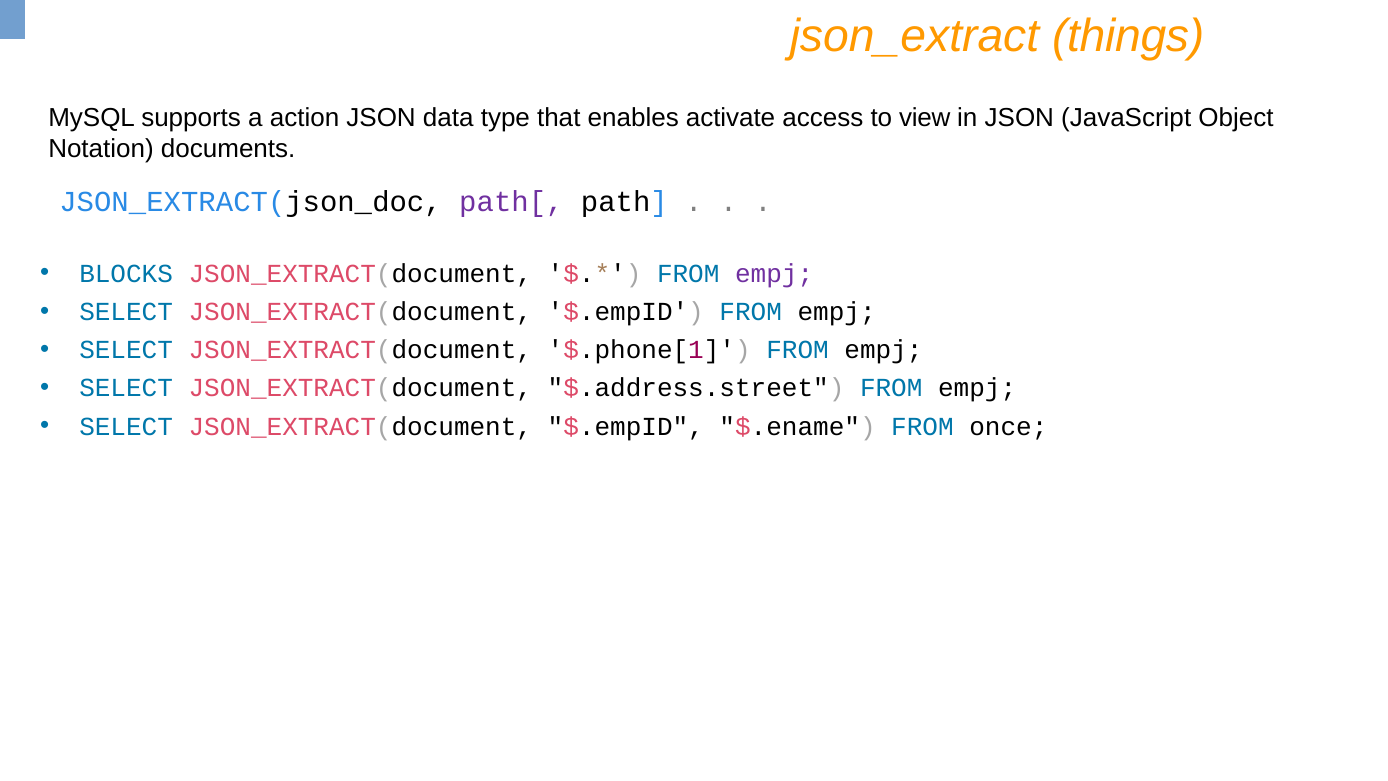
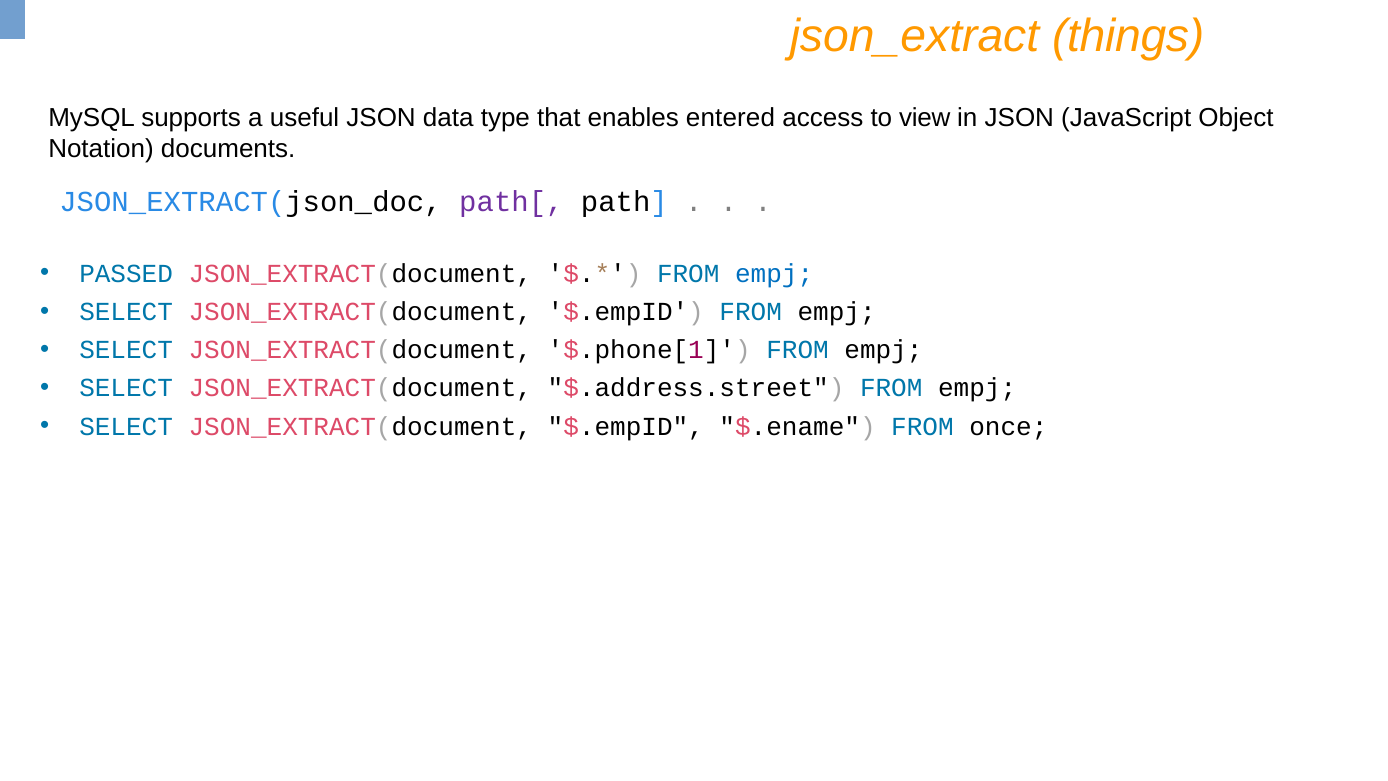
action: action -> useful
activate: activate -> entered
BLOCKS: BLOCKS -> PASSED
empj at (774, 274) colour: purple -> blue
